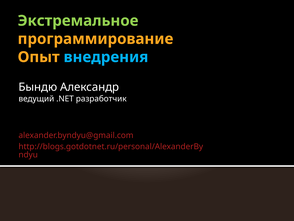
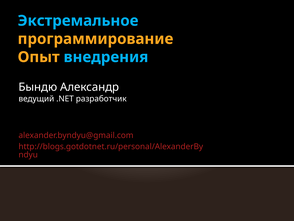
Экстремальное colour: light green -> light blue
